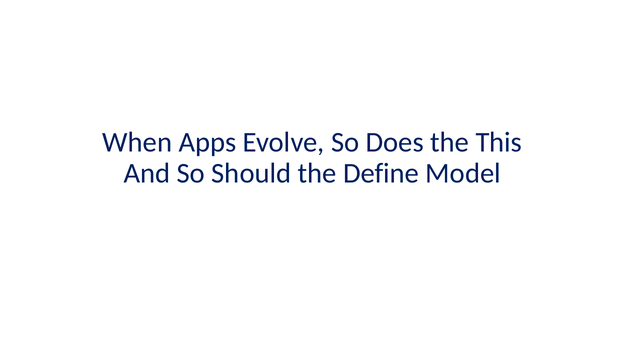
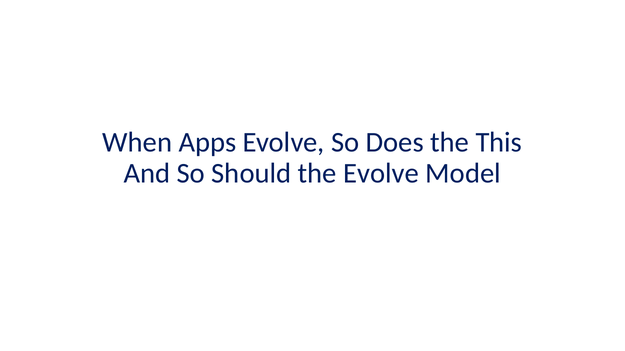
the Define: Define -> Evolve
